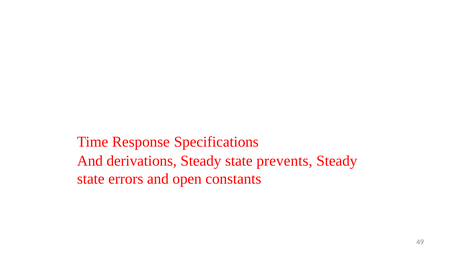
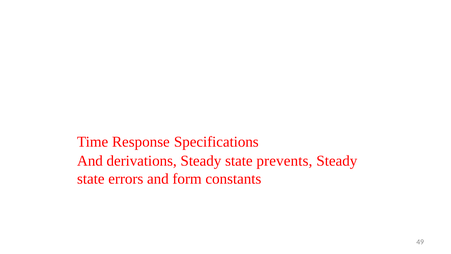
open: open -> form
